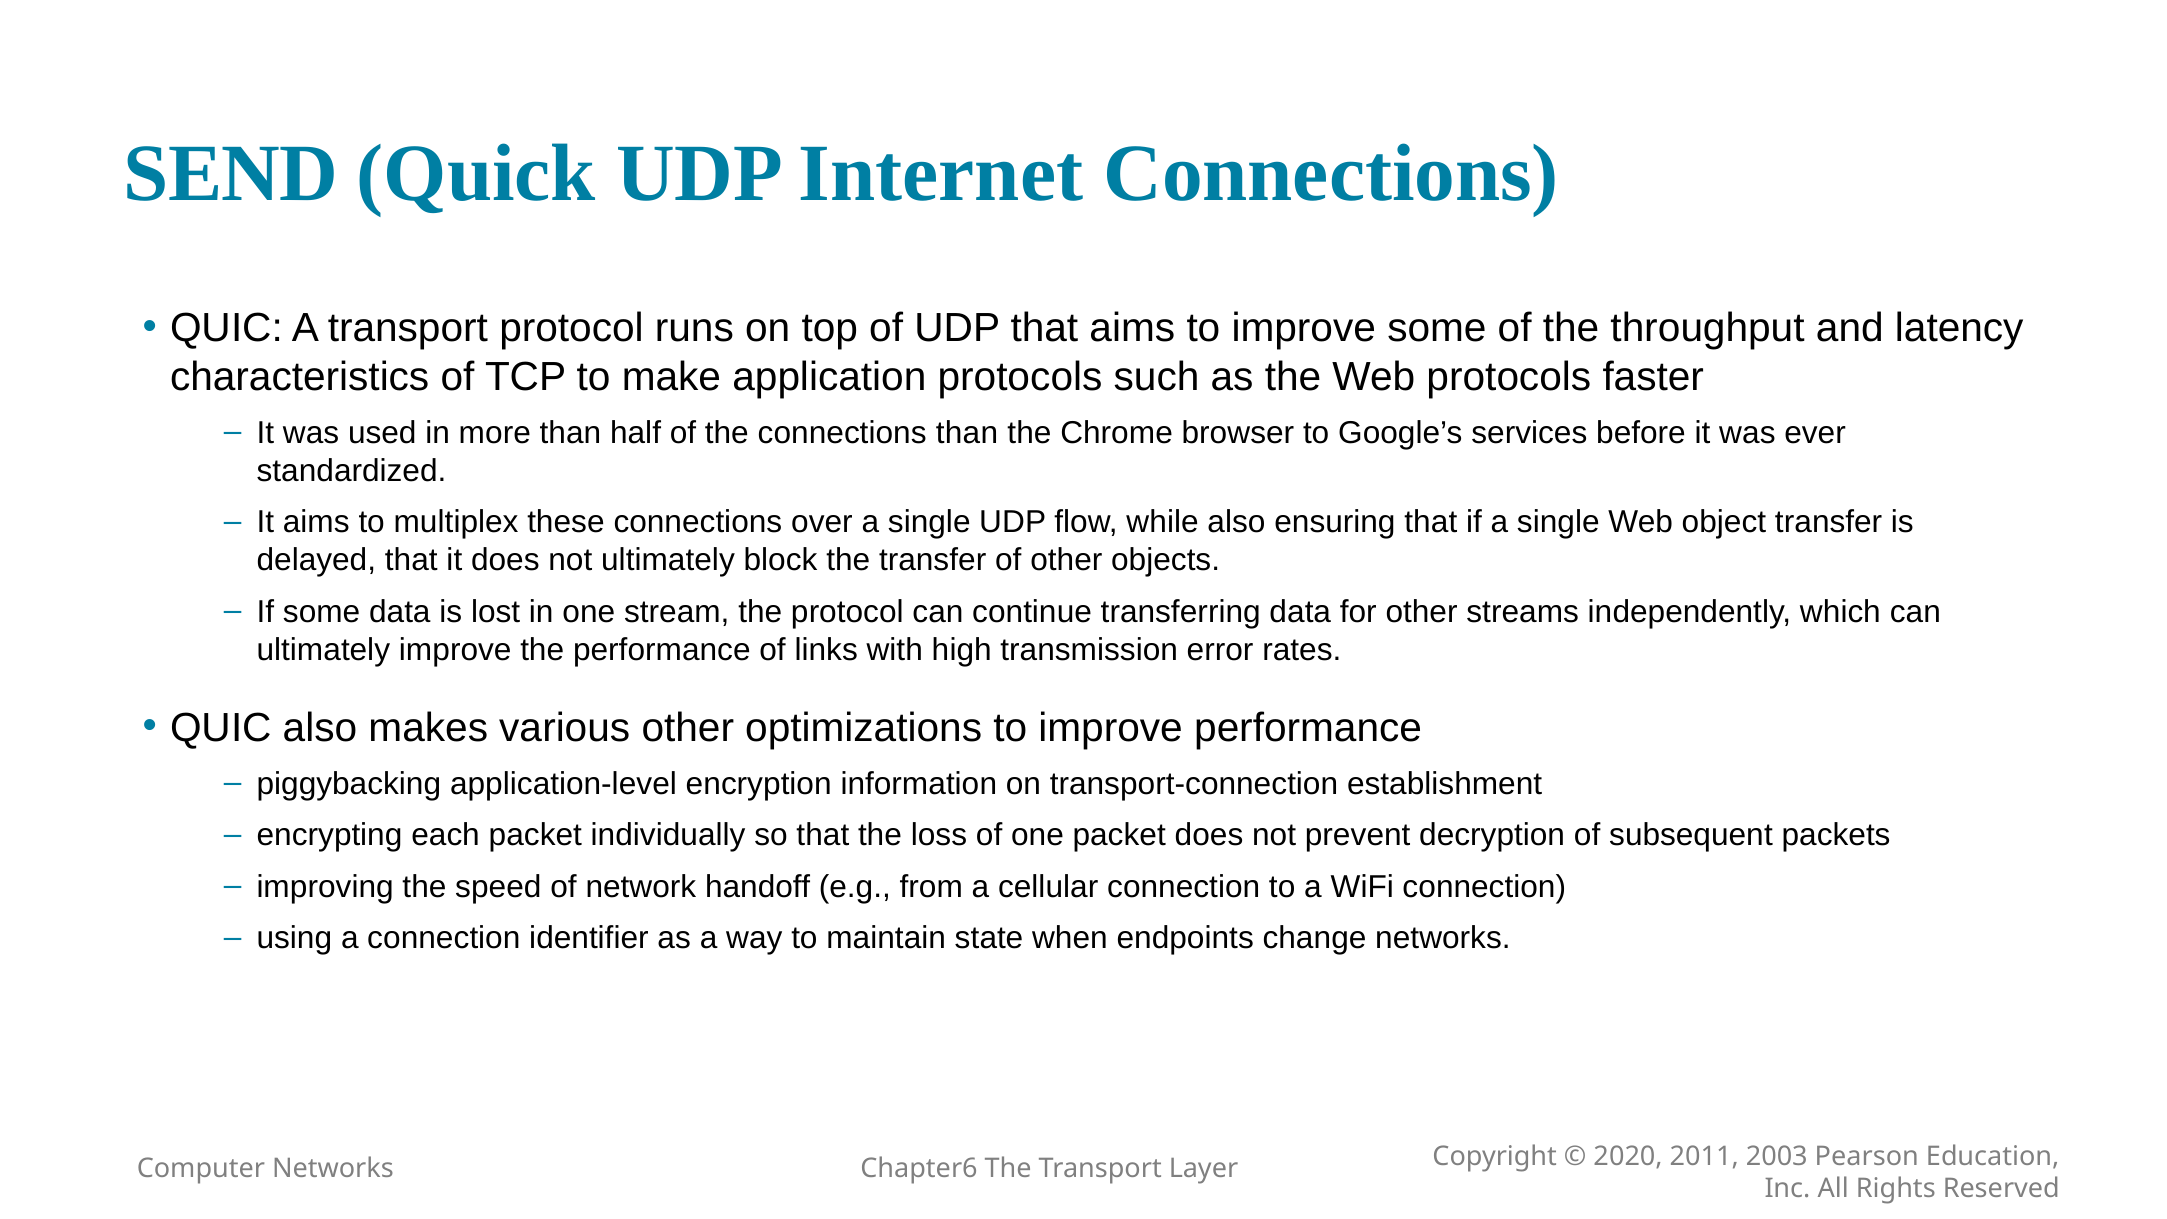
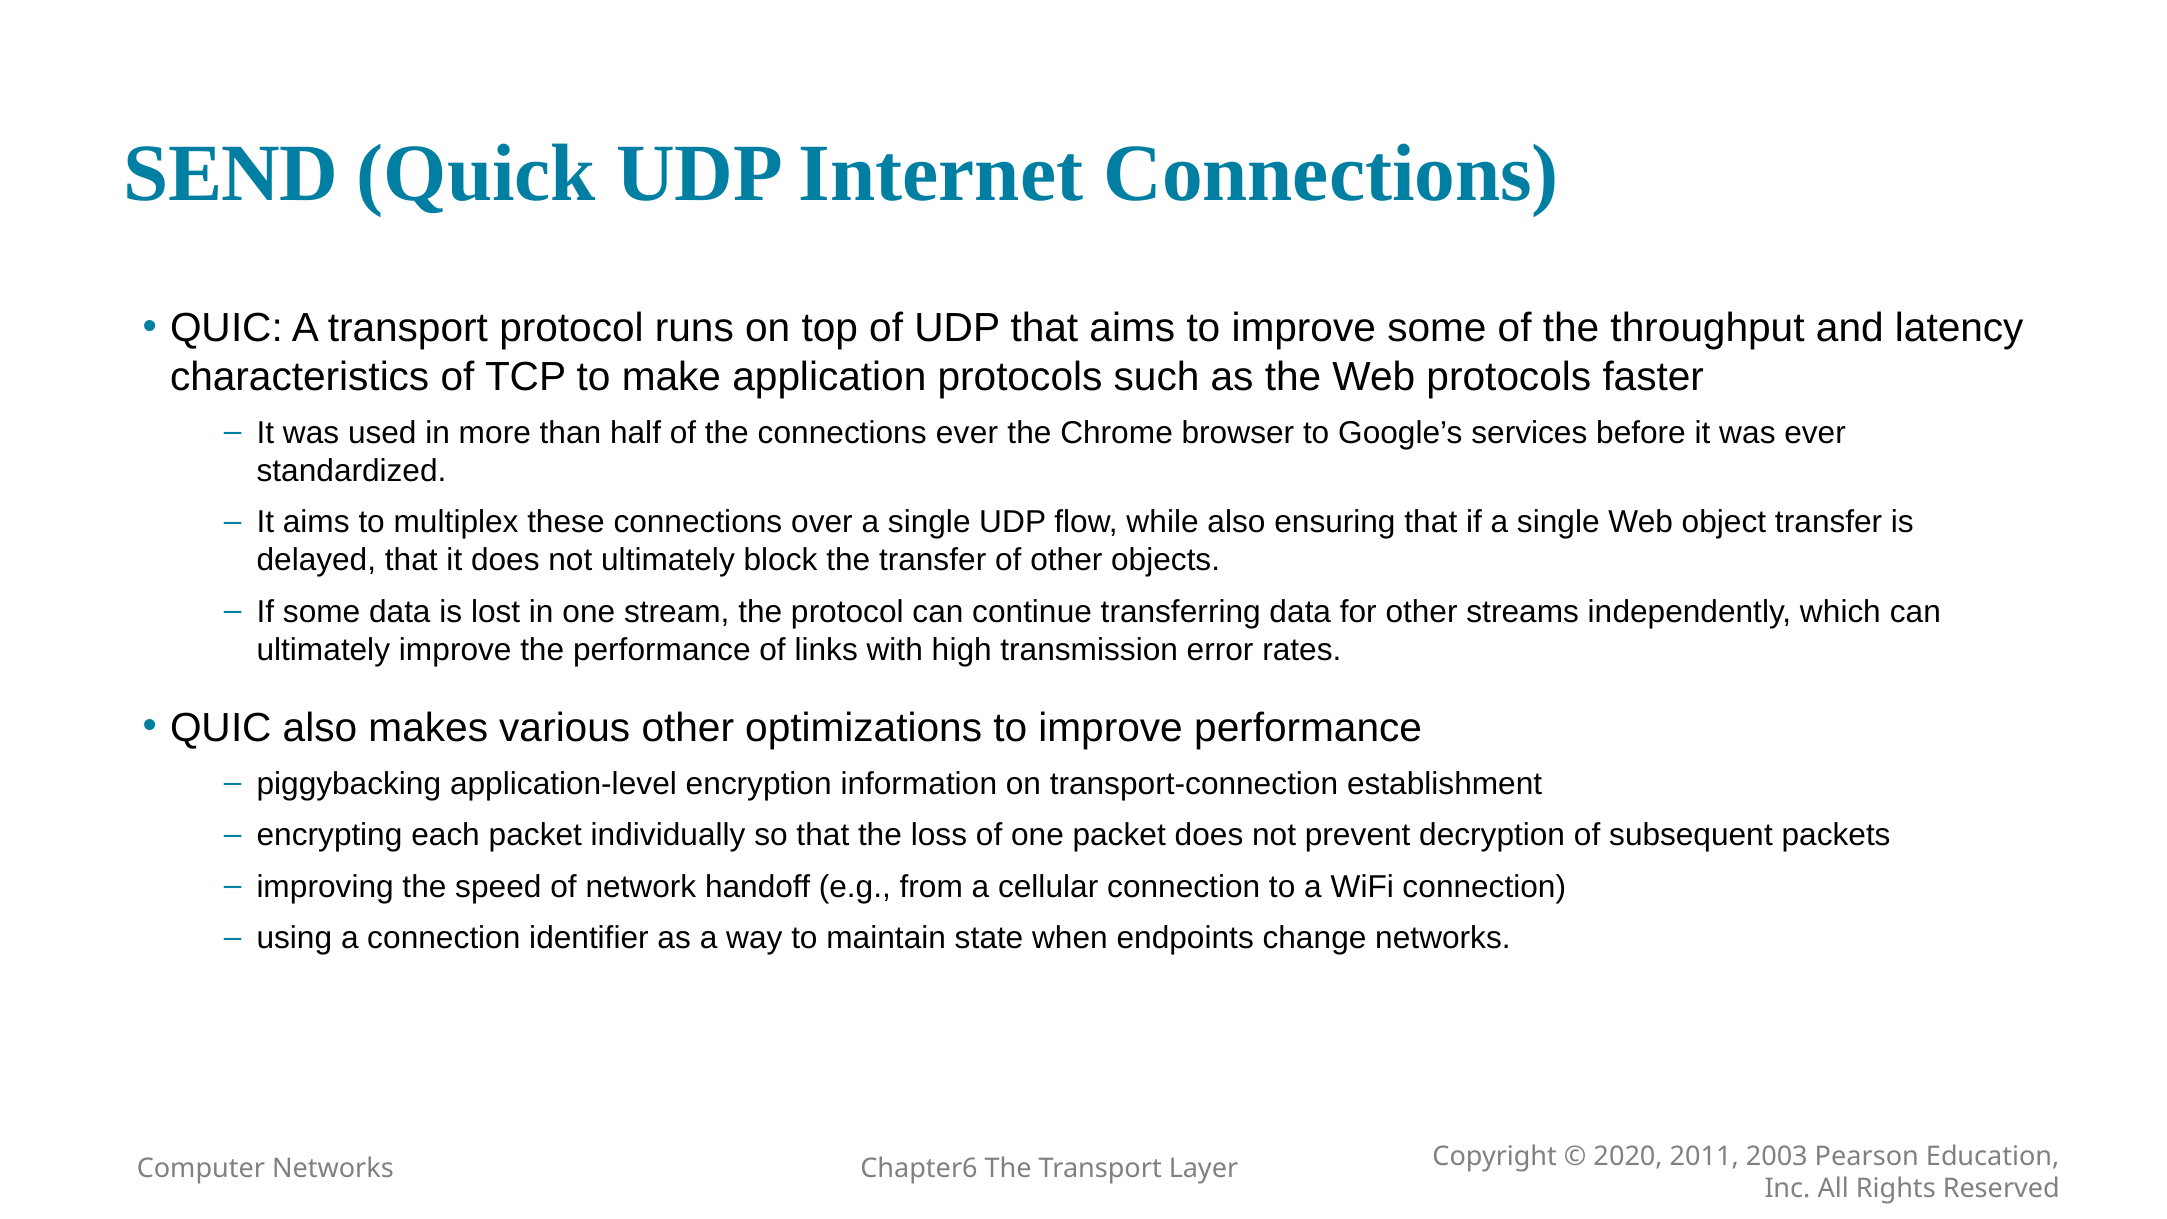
connections than: than -> ever
